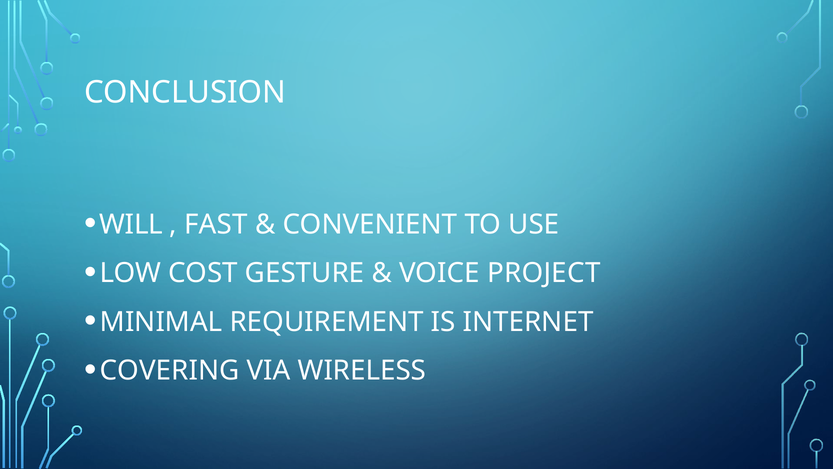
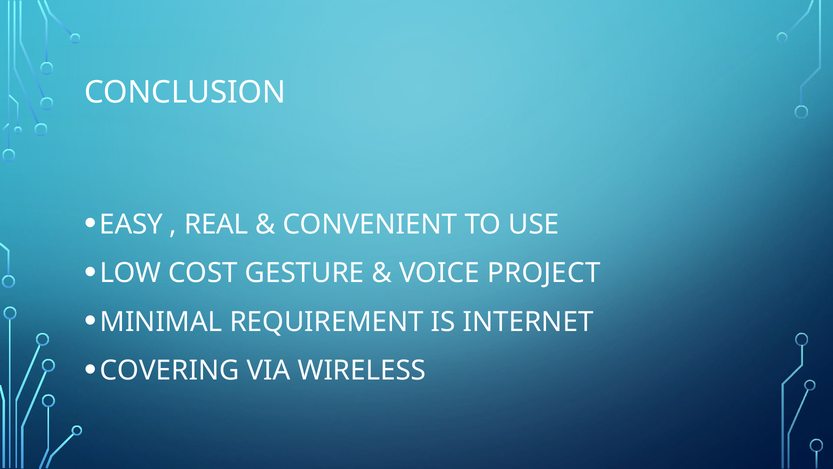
WILL: WILL -> EASY
FAST: FAST -> REAL
